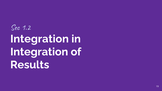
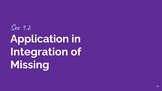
Integration at (40, 39): Integration -> Application
Results: Results -> Missing
